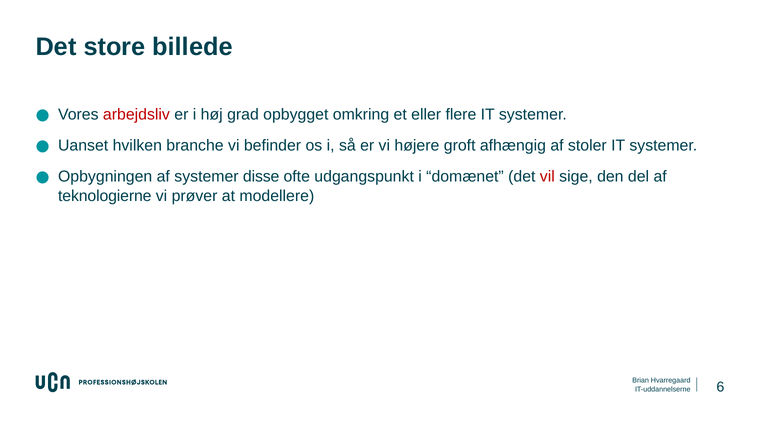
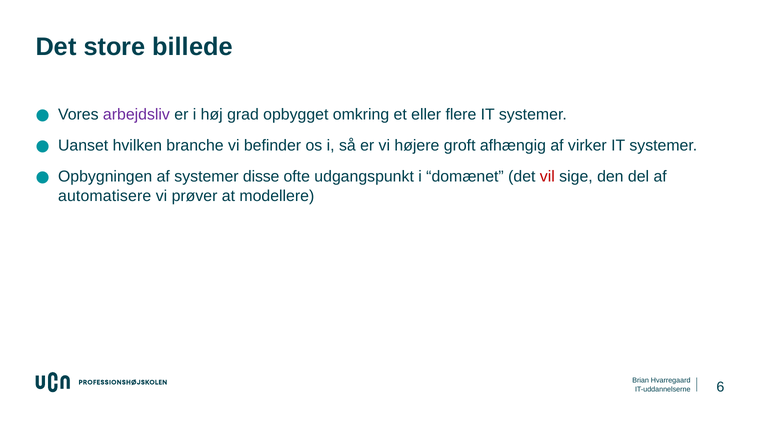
arbejdsliv colour: red -> purple
stoler: stoler -> virker
teknologierne: teknologierne -> automatisere
